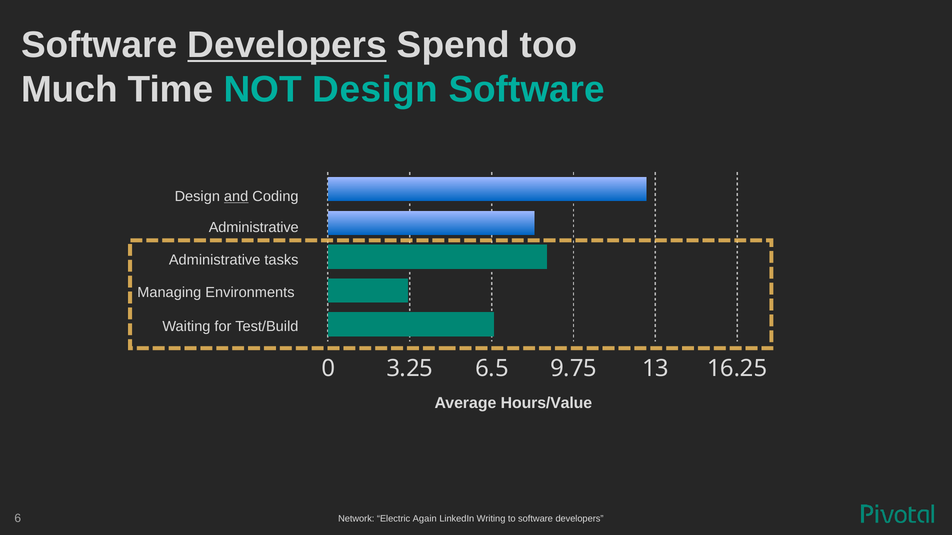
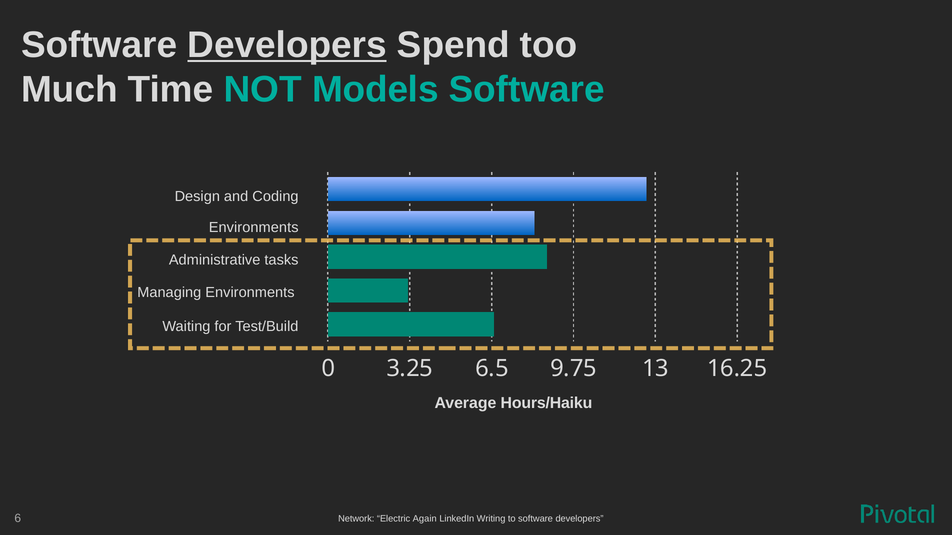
NOT Design: Design -> Models
and underline: present -> none
Administrative at (254, 228): Administrative -> Environments
Hours/Value: Hours/Value -> Hours/Haiku
